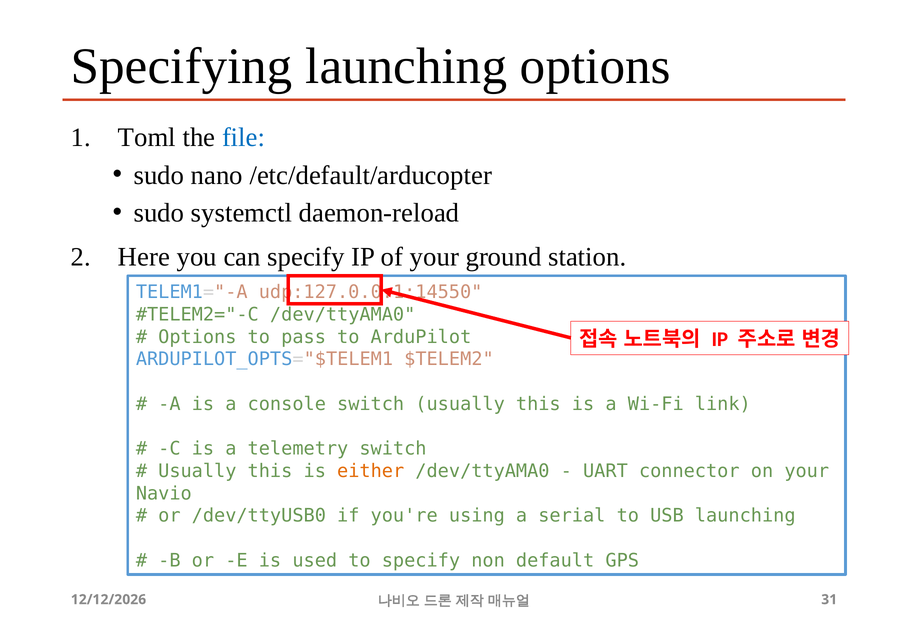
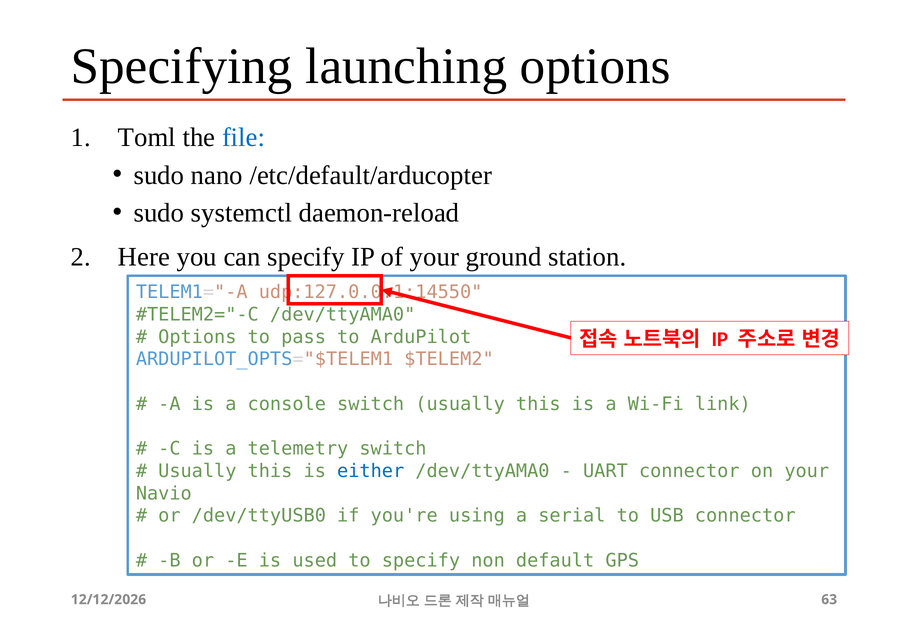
either colour: orange -> blue
USB launching: launching -> connector
31: 31 -> 63
